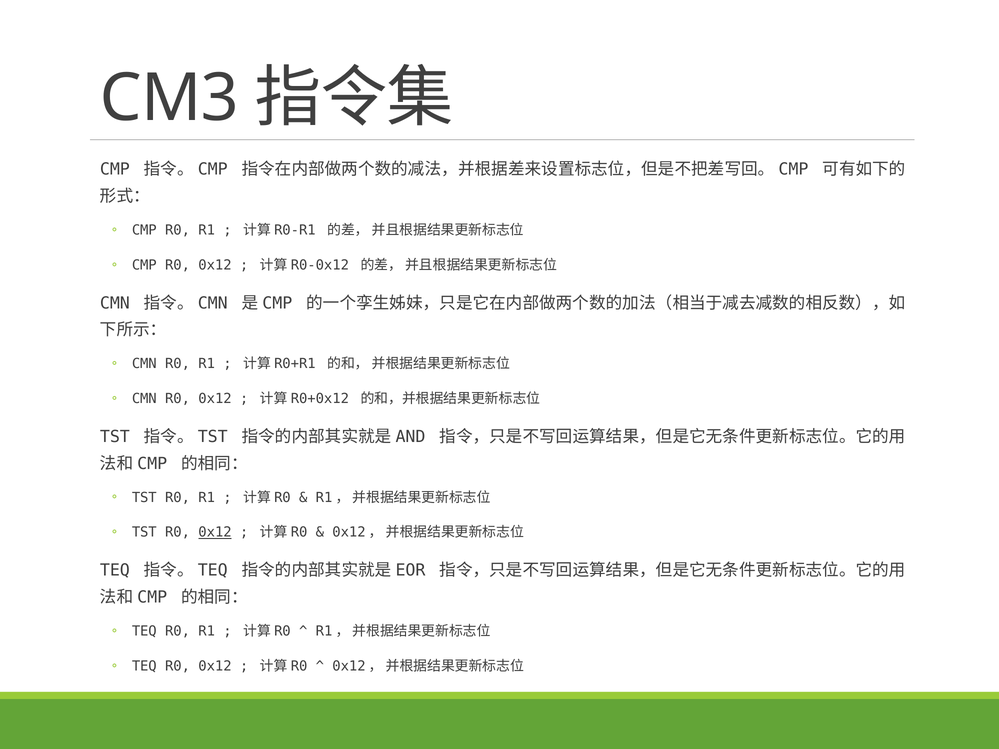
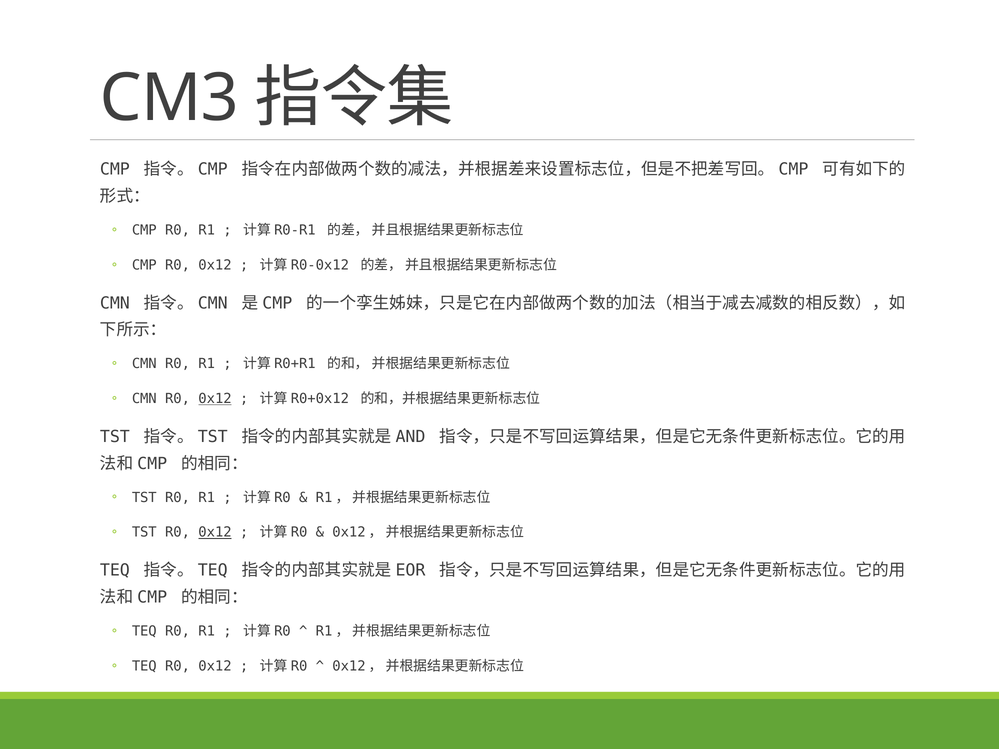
0x12 at (215, 399) underline: none -> present
